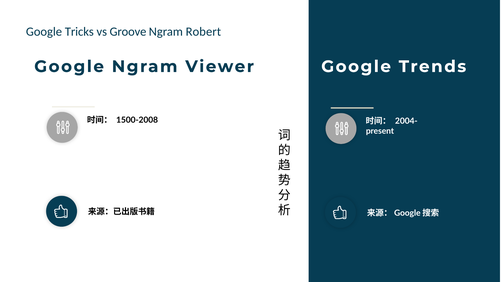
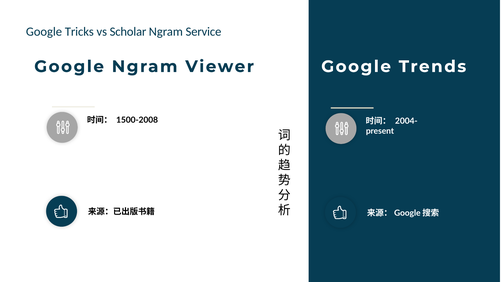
Groove: Groove -> Scholar
Robert: Robert -> Service
